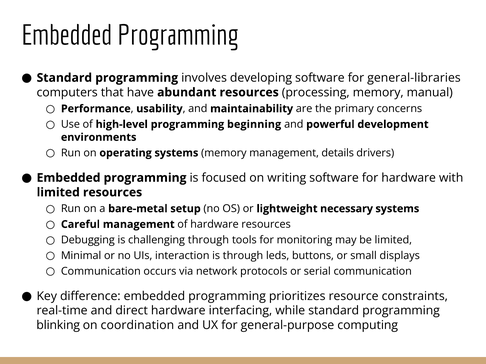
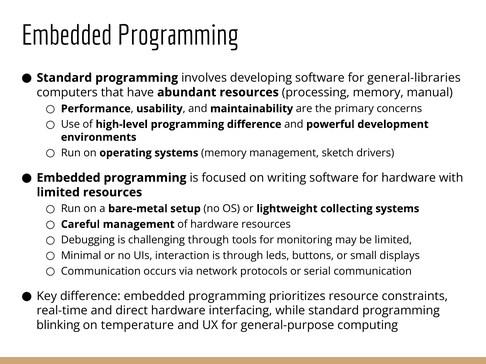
programming beginning: beginning -> difference
details: details -> sketch
necessary: necessary -> collecting
coordination: coordination -> temperature
